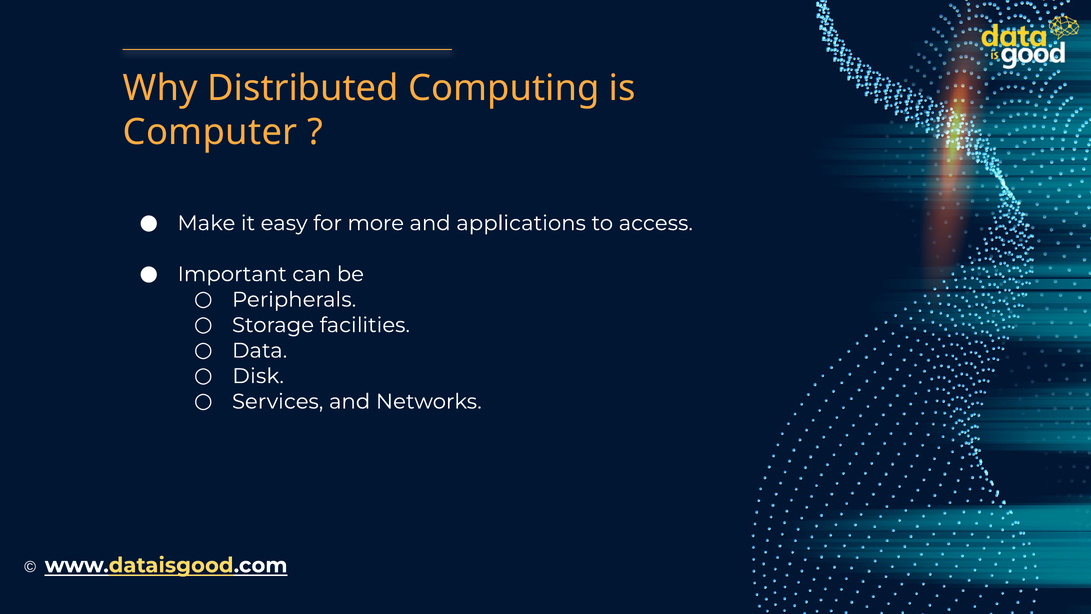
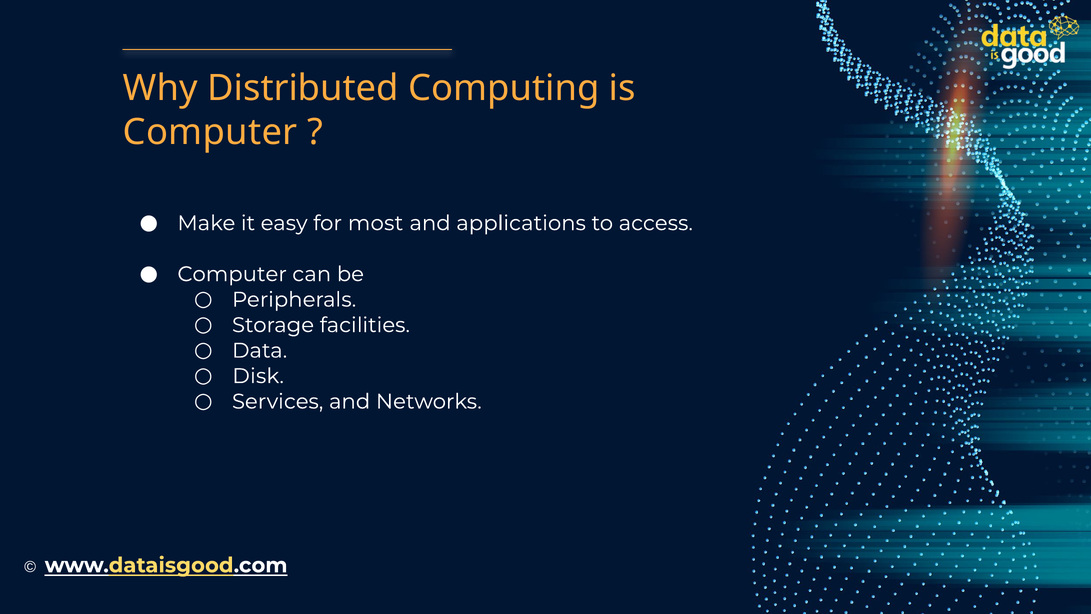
more: more -> most
Important at (232, 274): Important -> Computer
